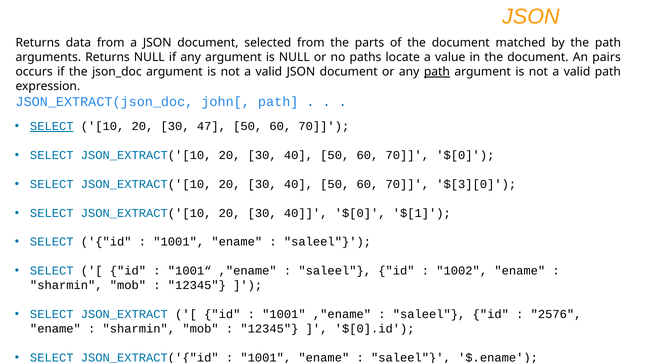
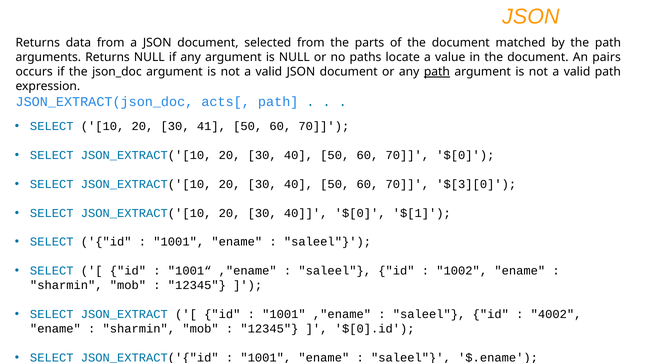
john[: john[ -> acts[
SELECT at (52, 126) underline: present -> none
47: 47 -> 41
2576: 2576 -> 4002
